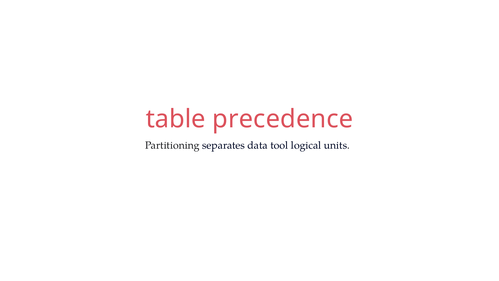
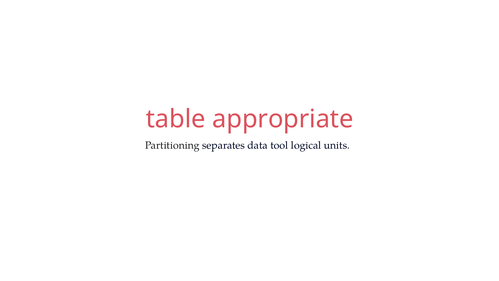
precedence: precedence -> appropriate
